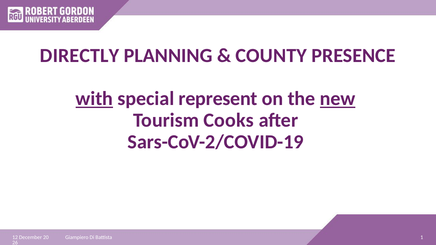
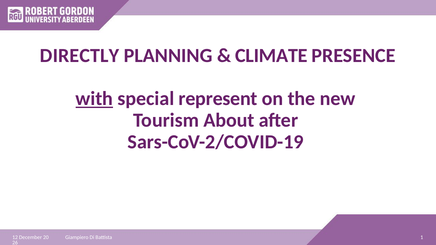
COUNTY: COUNTY -> CLIMATE
new underline: present -> none
Cooks: Cooks -> About
